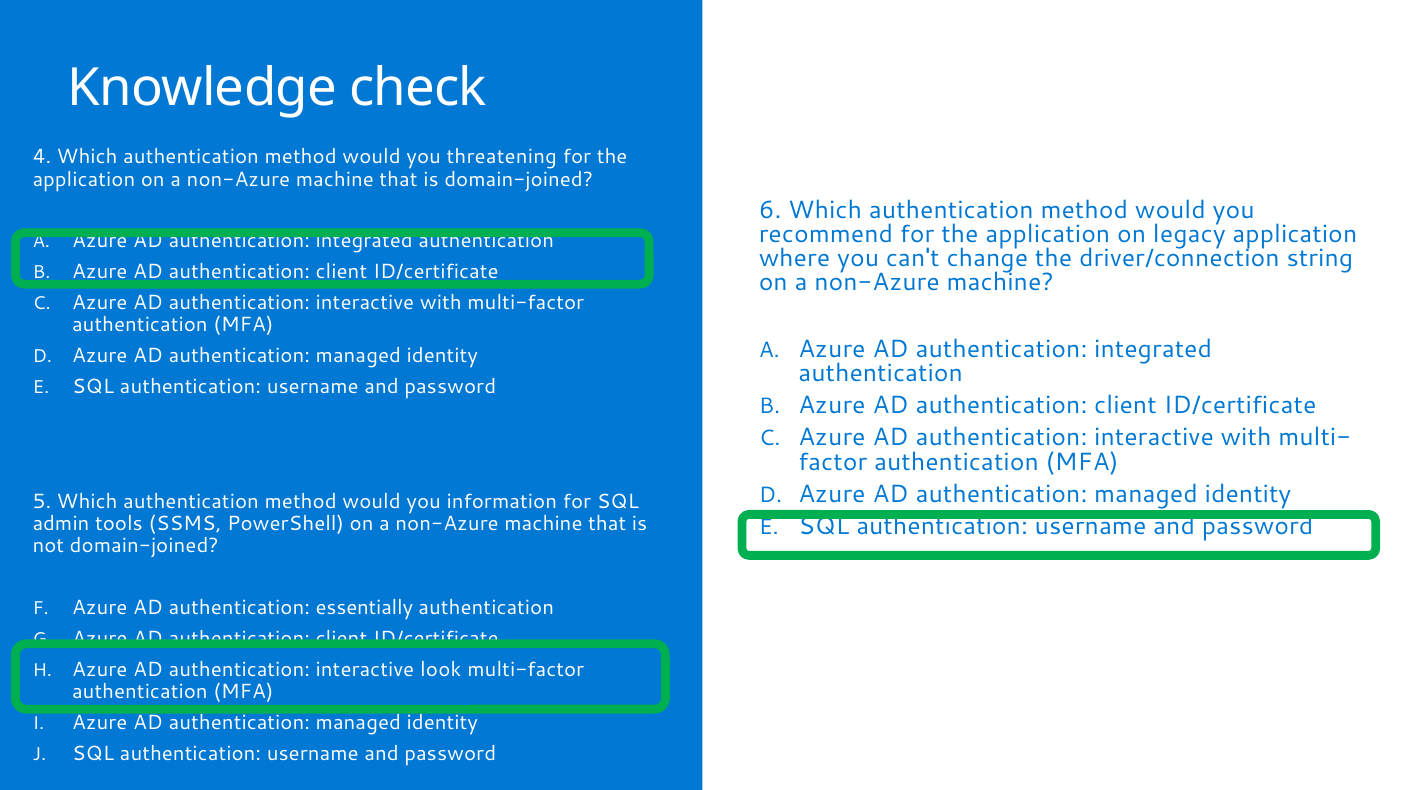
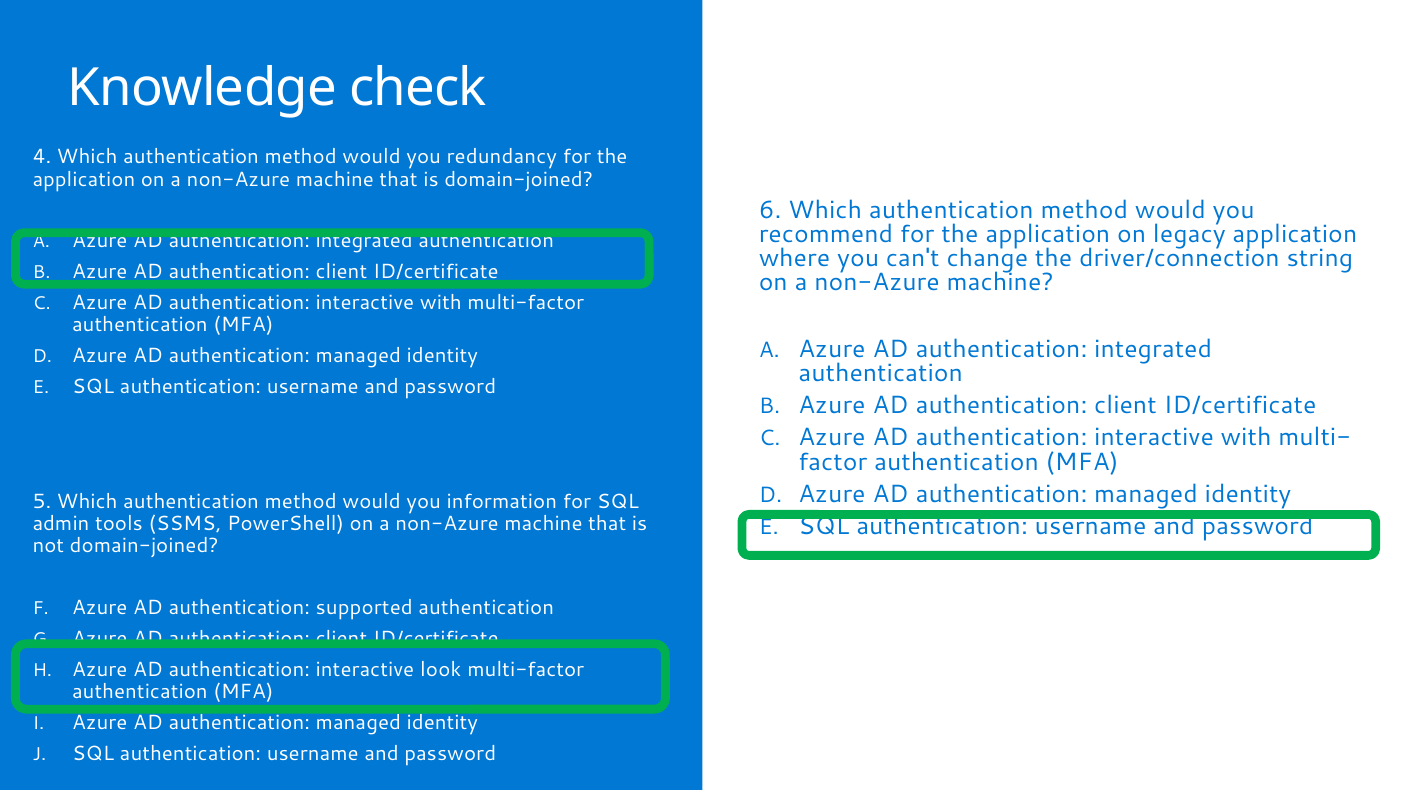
threatening: threatening -> redundancy
essentially: essentially -> supported
